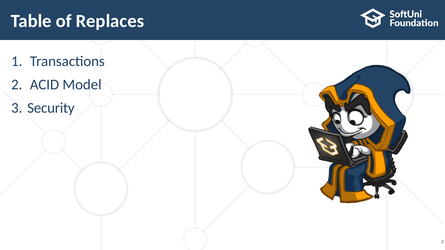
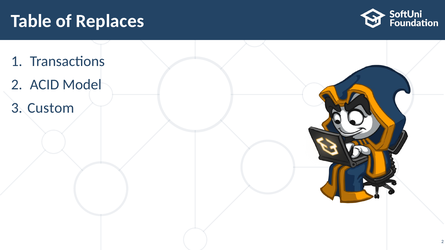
Security: Security -> Custom
